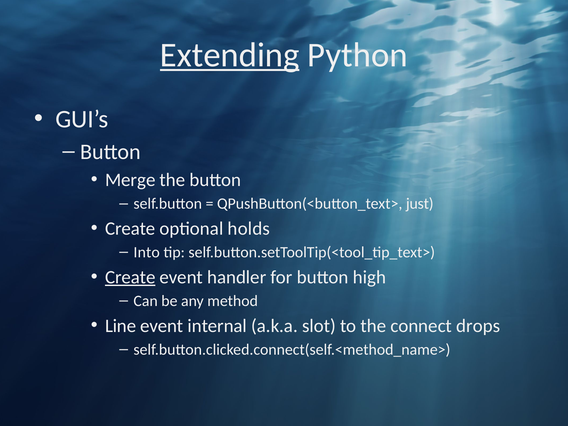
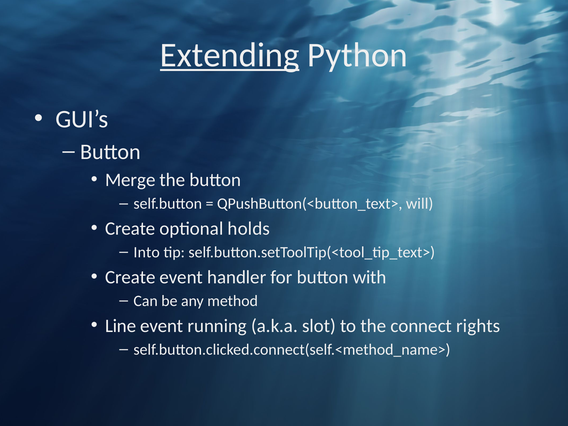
just: just -> will
Create at (130, 277) underline: present -> none
high: high -> with
internal: internal -> running
drops: drops -> rights
